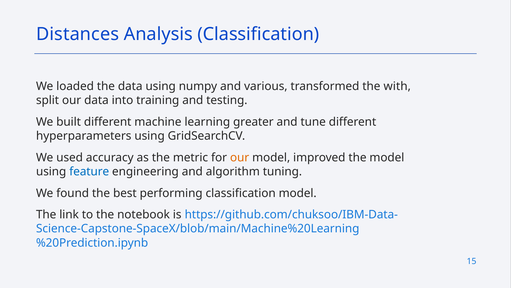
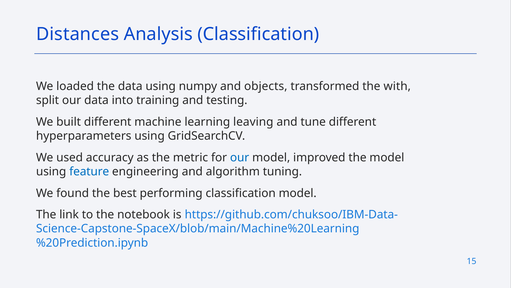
various: various -> objects
greater: greater -> leaving
our at (240, 157) colour: orange -> blue
